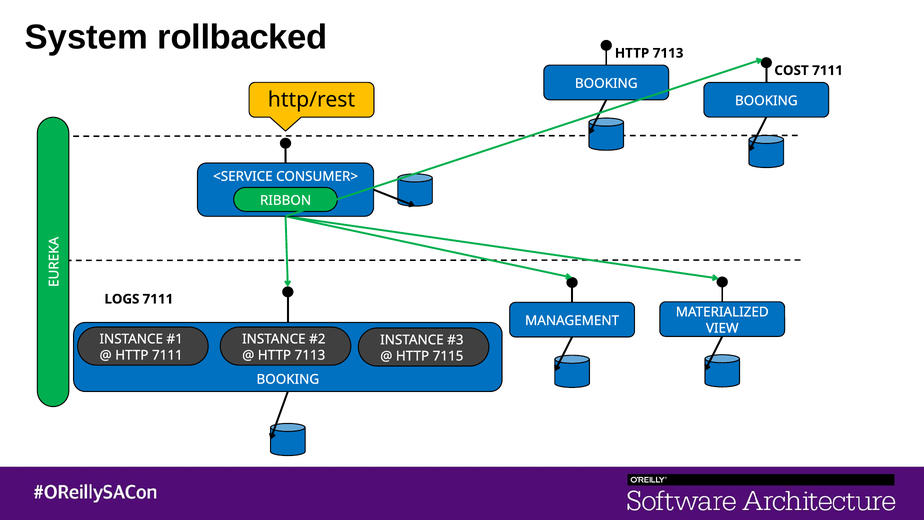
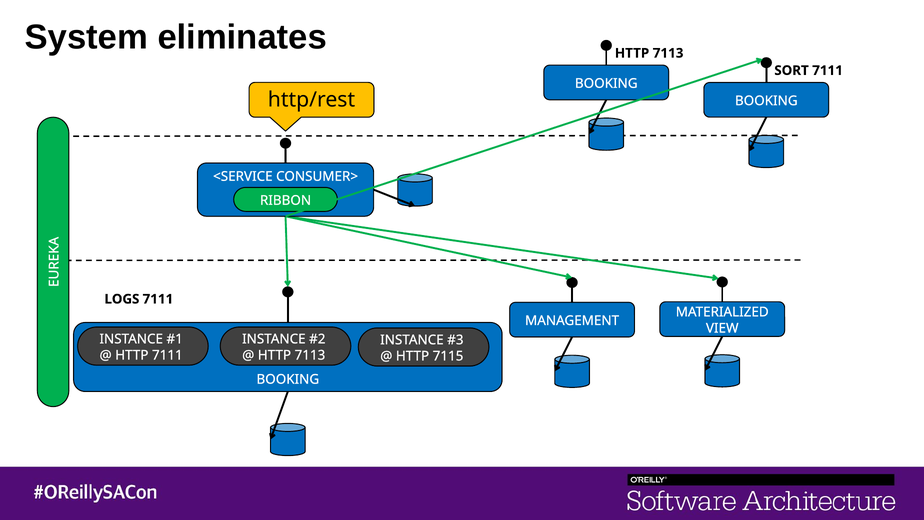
rollbacked: rollbacked -> eliminates
COST: COST -> SORT
